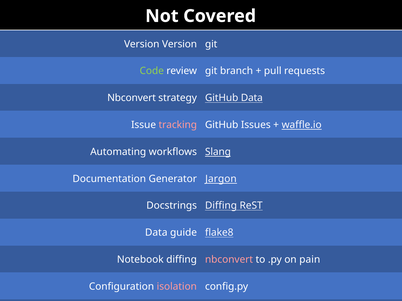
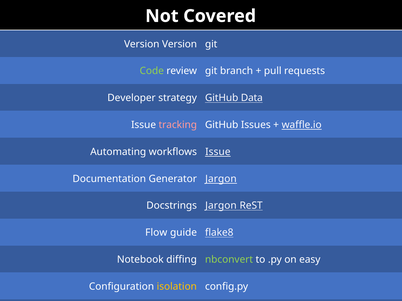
Nbconvert at (132, 98): Nbconvert -> Developer
workflows Slang: Slang -> Issue
Docstrings Diffing: Diffing -> Jargon
Data at (156, 233): Data -> Flow
nbconvert at (229, 260) colour: pink -> light green
pain: pain -> easy
isolation colour: pink -> yellow
